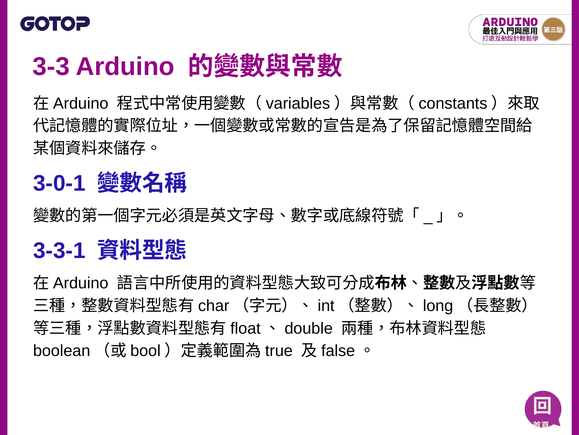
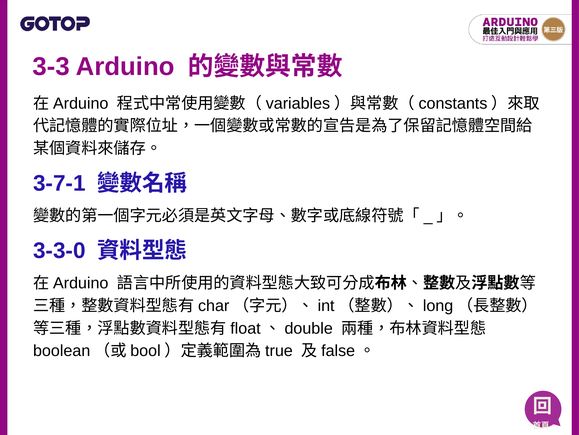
3-0-1: 3-0-1 -> 3-7-1
3-3-1: 3-3-1 -> 3-3-0
